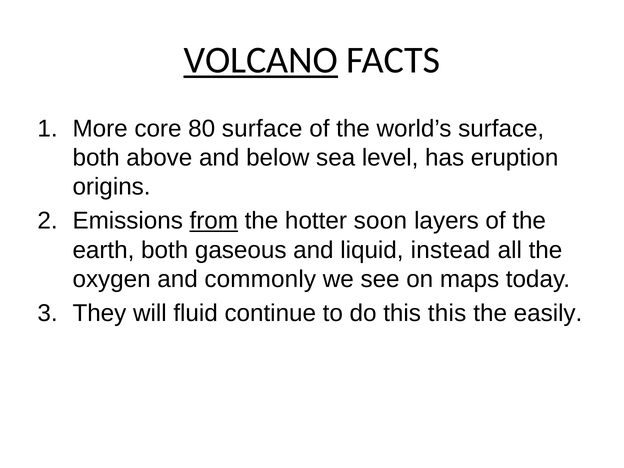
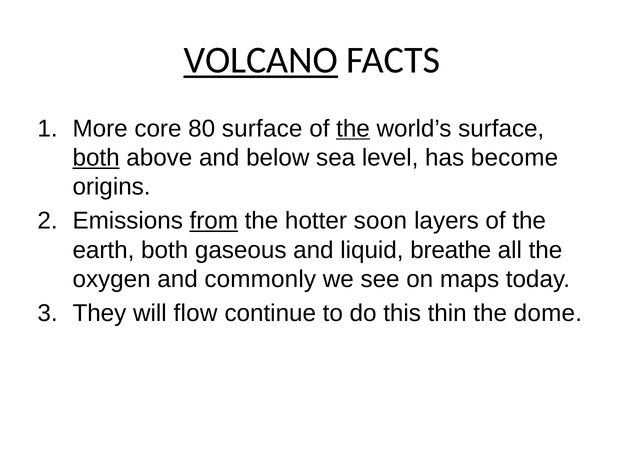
the at (353, 129) underline: none -> present
both at (96, 158) underline: none -> present
eruption: eruption -> become
instead: instead -> breathe
fluid: fluid -> flow
this this: this -> thin
easily: easily -> dome
